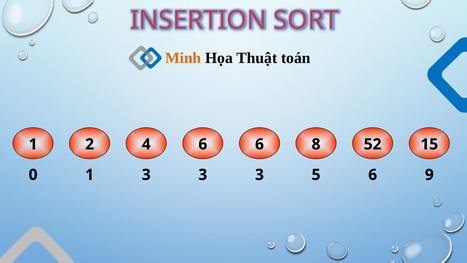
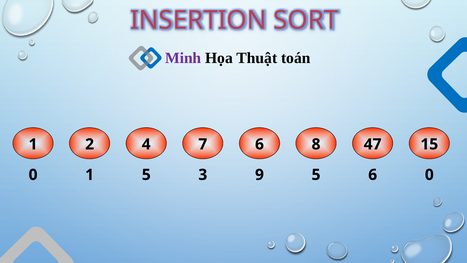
Minh colour: orange -> purple
4 6: 6 -> 7
52: 52 -> 47
1 3: 3 -> 5
3 at (259, 175): 3 -> 9
6 9: 9 -> 0
